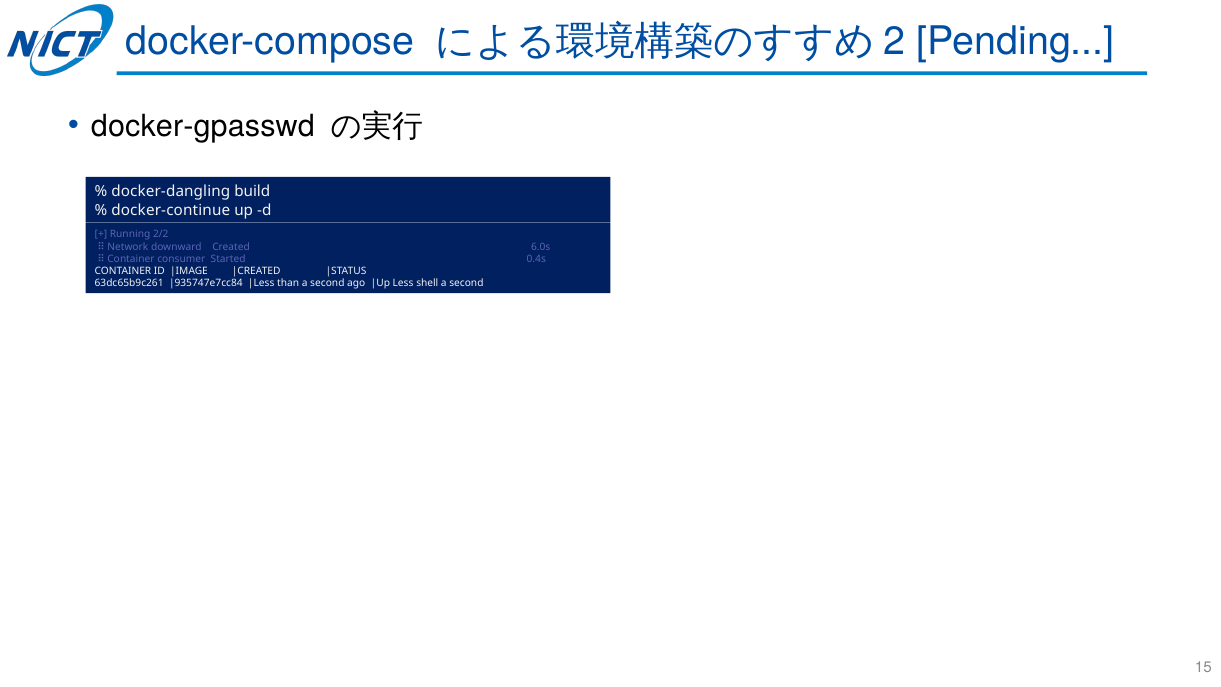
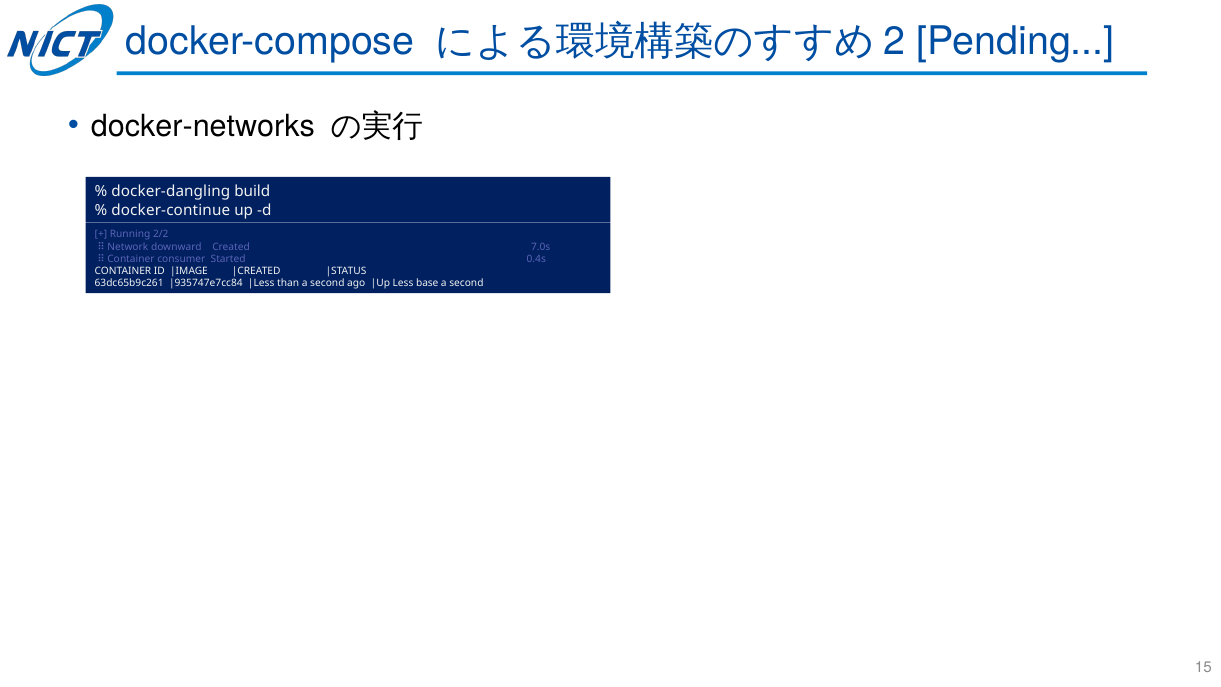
docker-gpasswd: docker-gpasswd -> docker-networks
6.0s: 6.0s -> 7.0s
shell: shell -> base
